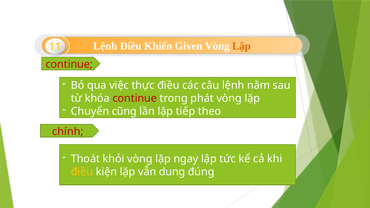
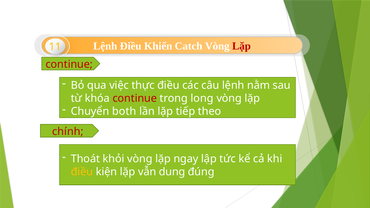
Given: Given -> Catch
Lặp at (241, 46) colour: orange -> red
phát: phát -> long
cũng: cũng -> both
